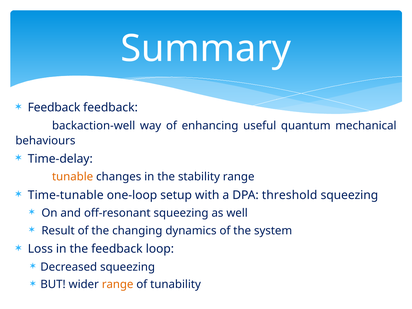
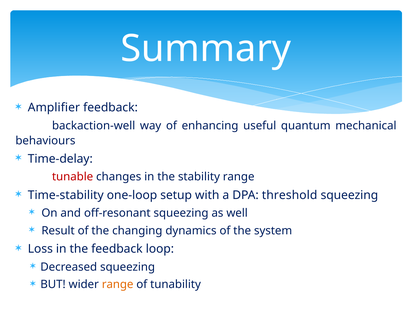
Feedback at (54, 108): Feedback -> Amplifier
tunable colour: orange -> red
Time-tunable: Time-tunable -> Time-stability
